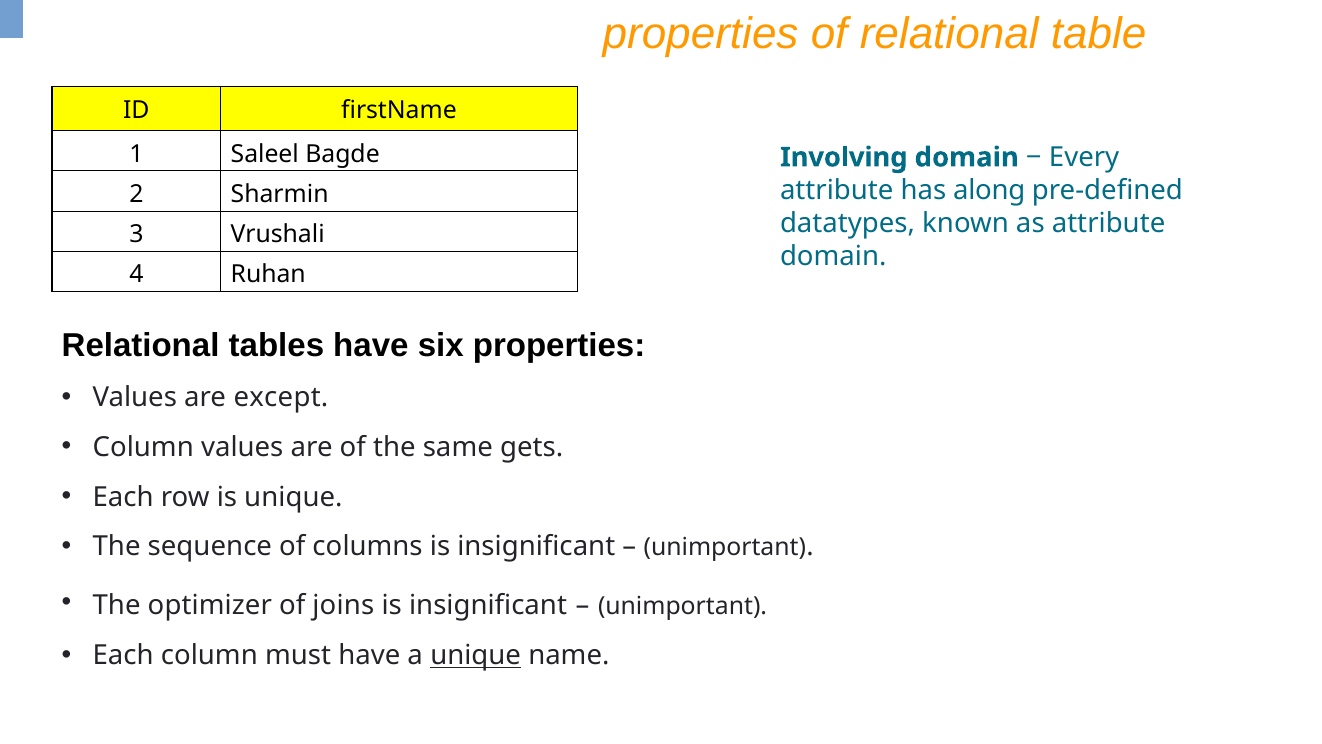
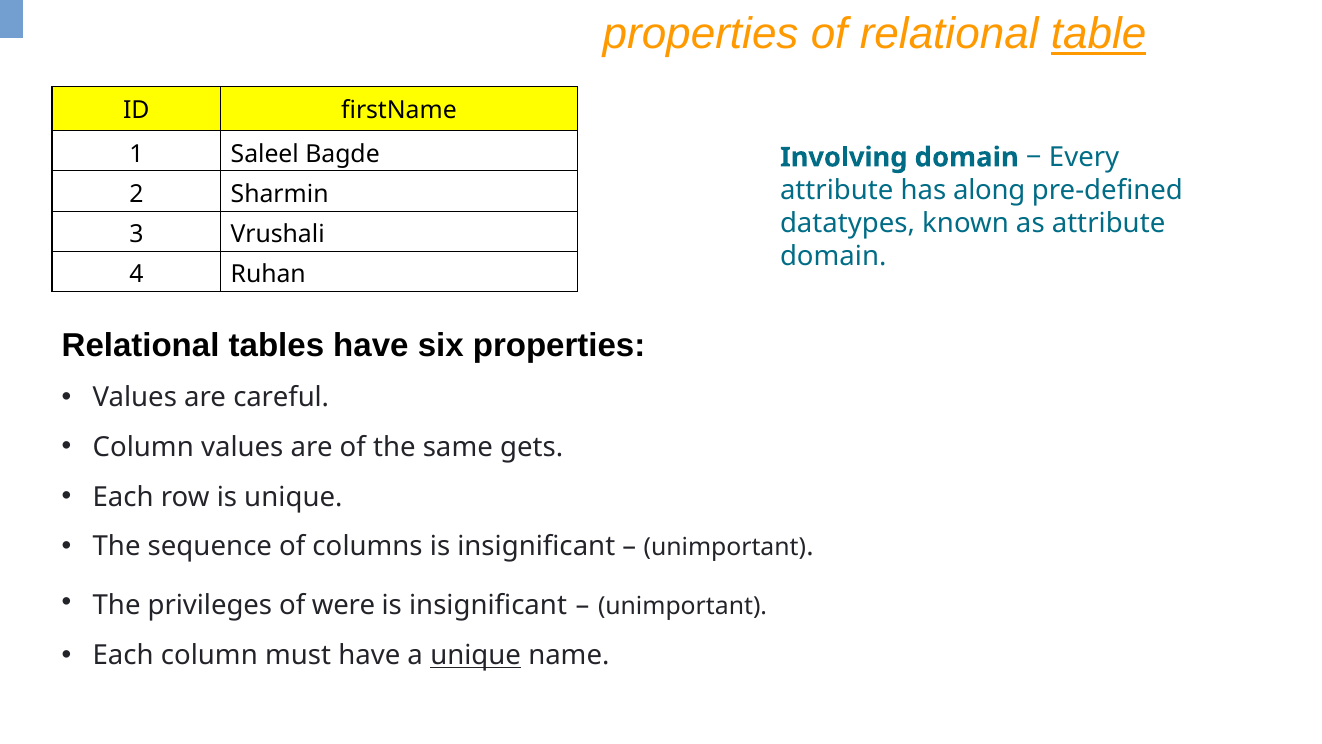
table underline: none -> present
except: except -> careful
optimizer: optimizer -> privileges
joins: joins -> were
